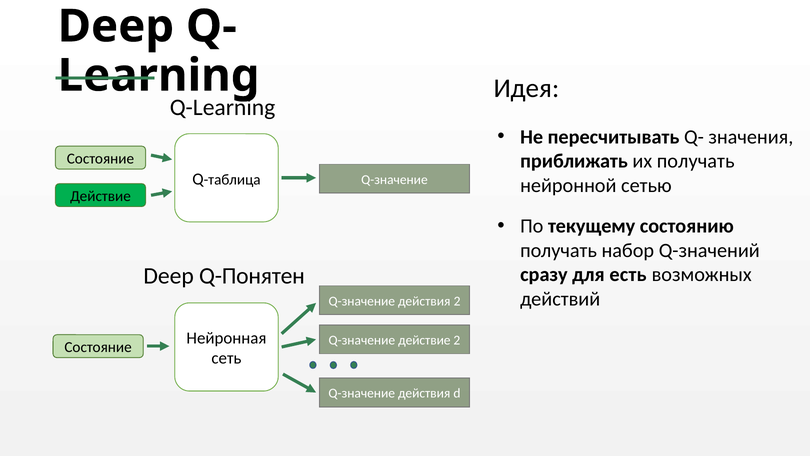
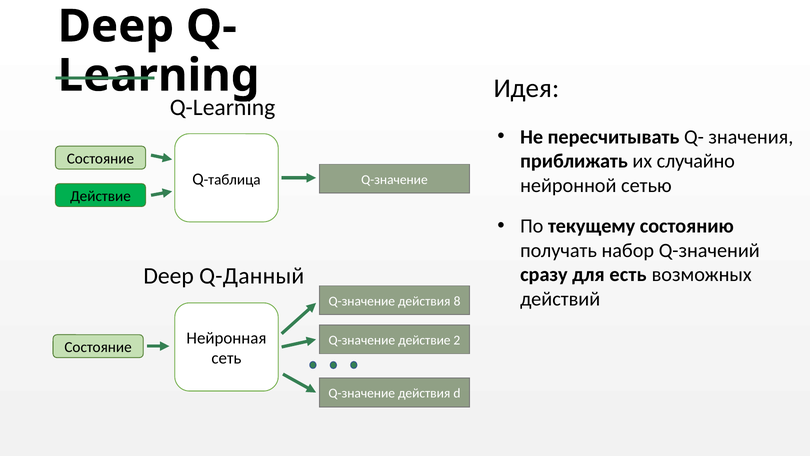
их получать: получать -> случайно
Q-Понятен: Q-Понятен -> Q-Данный
действия 2: 2 -> 8
